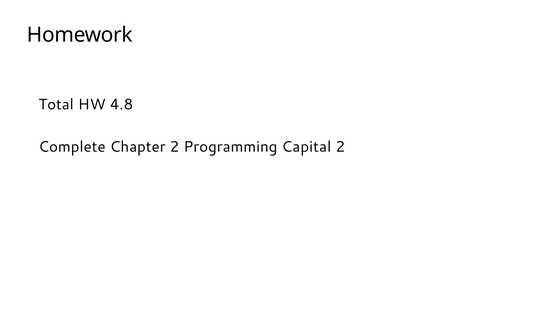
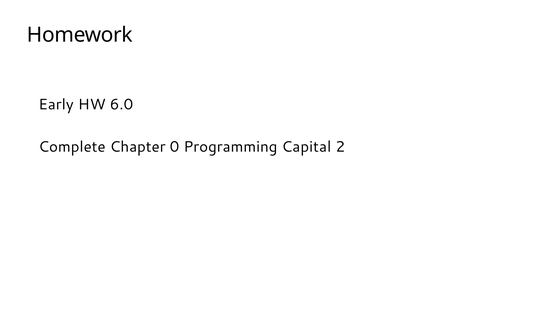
Total: Total -> Early
4.8: 4.8 -> 6.0
Chapter 2: 2 -> 0
